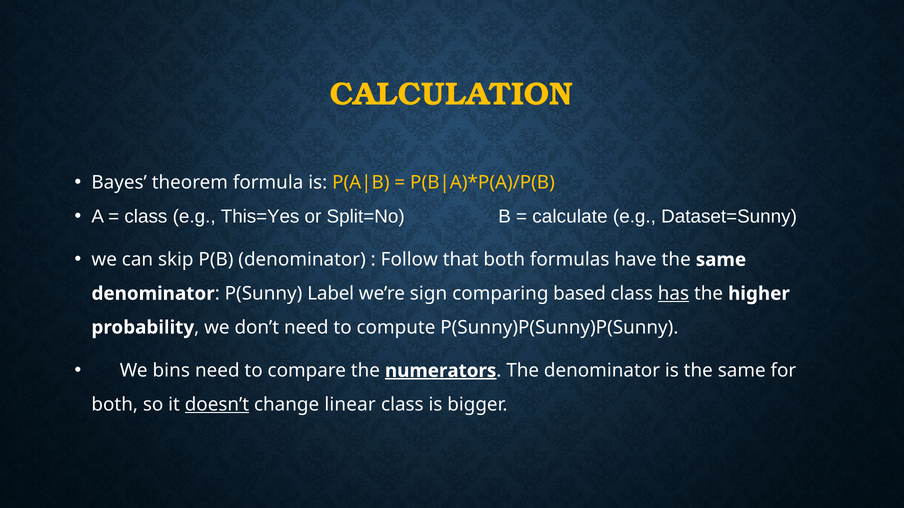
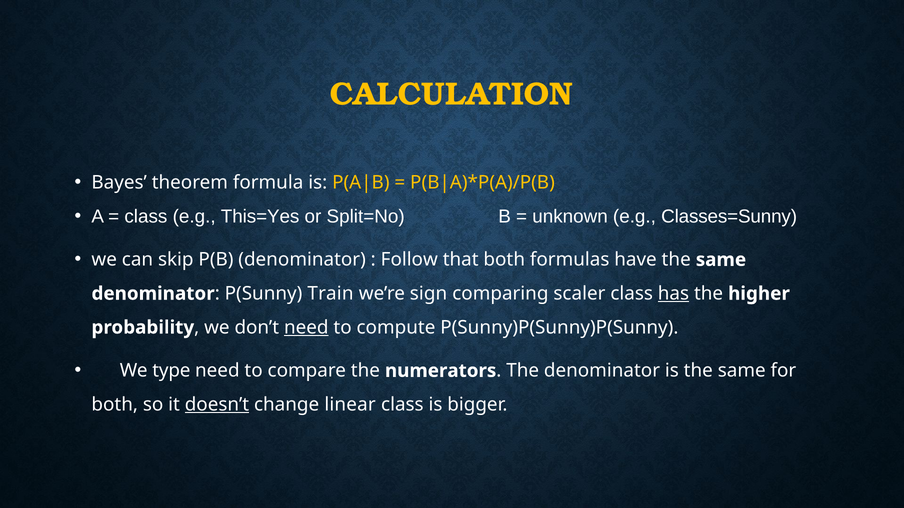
calculate: calculate -> unknown
Dataset=Sunny: Dataset=Sunny -> Classes=Sunny
Label: Label -> Train
based: based -> scaler
need at (306, 328) underline: none -> present
bins: bins -> type
numerators underline: present -> none
